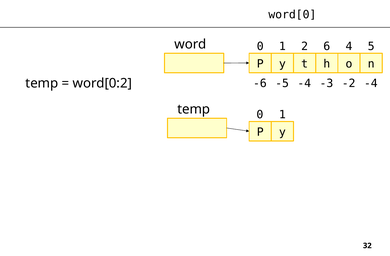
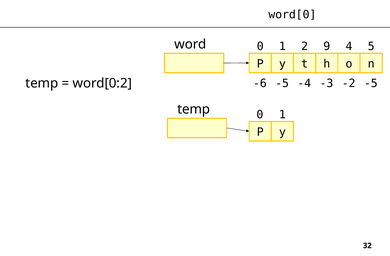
6: 6 -> 9
-2 -4: -4 -> -5
